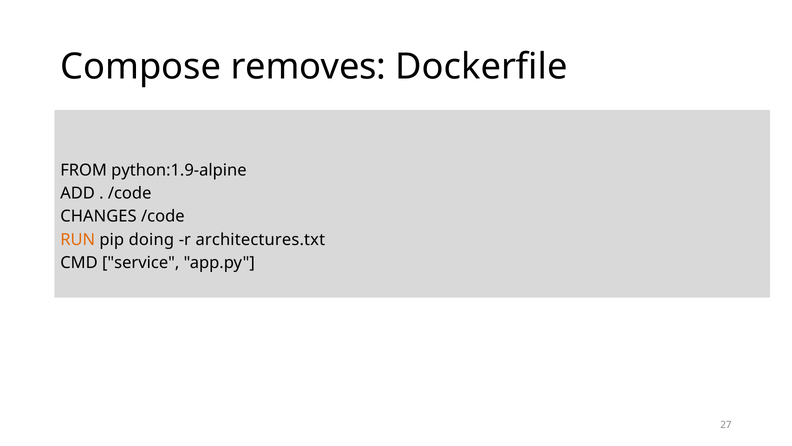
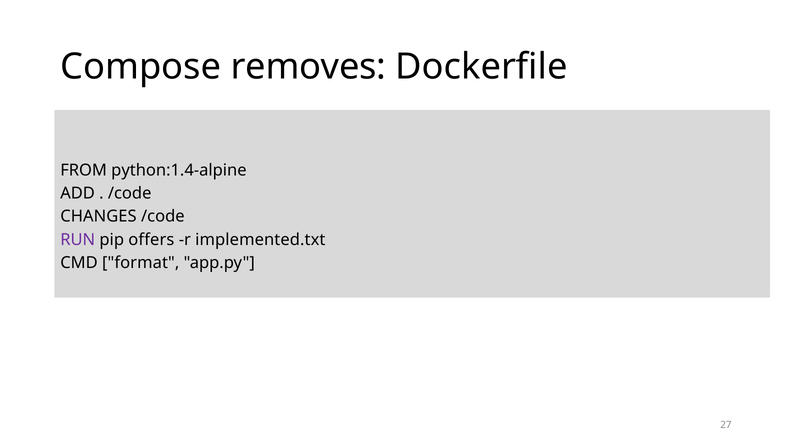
python:1.9-alpine: python:1.9-alpine -> python:1.4-alpine
RUN colour: orange -> purple
doing: doing -> offers
architectures.txt: architectures.txt -> implemented.txt
service: service -> format
